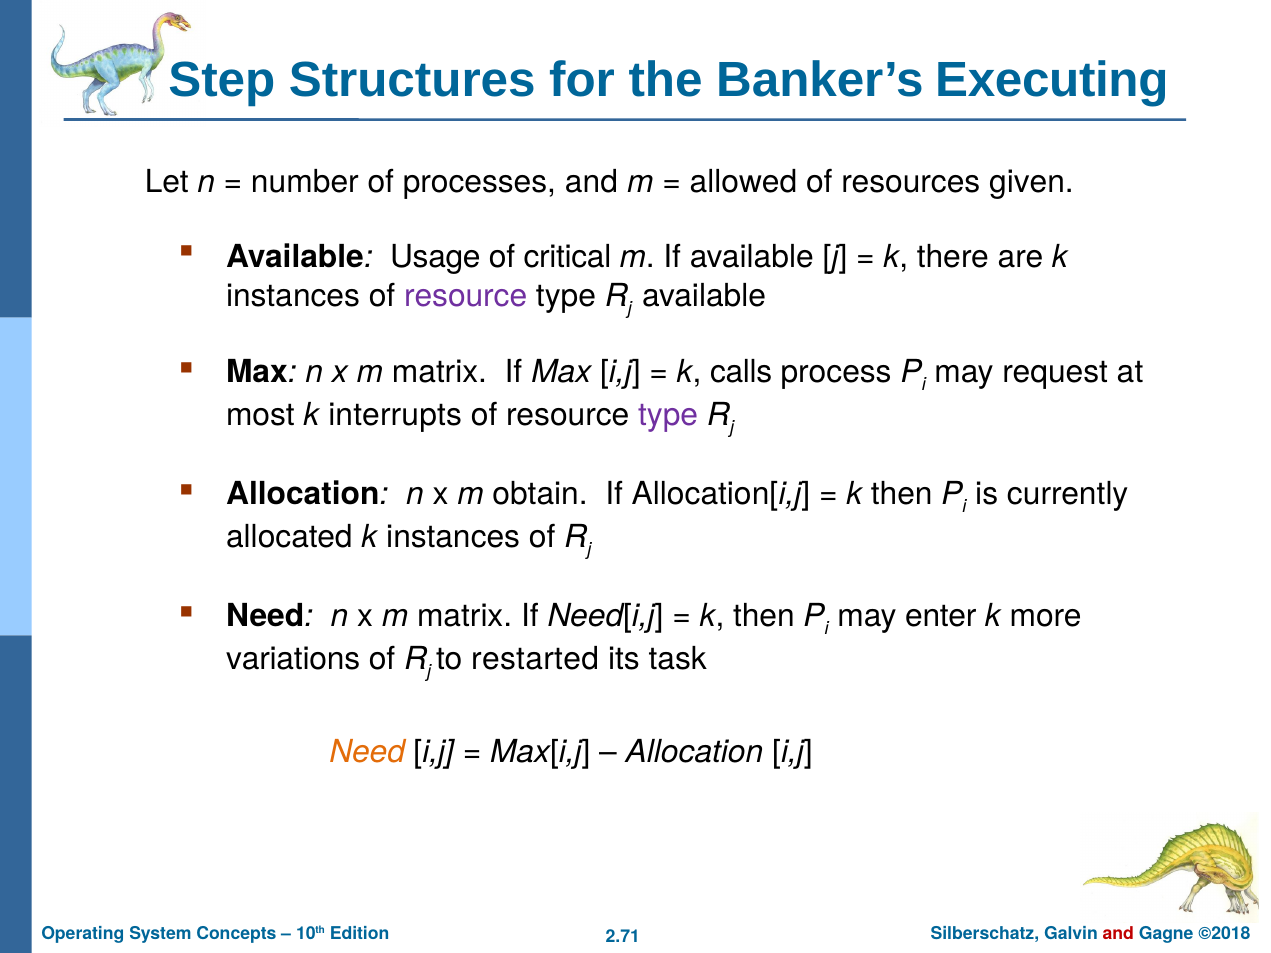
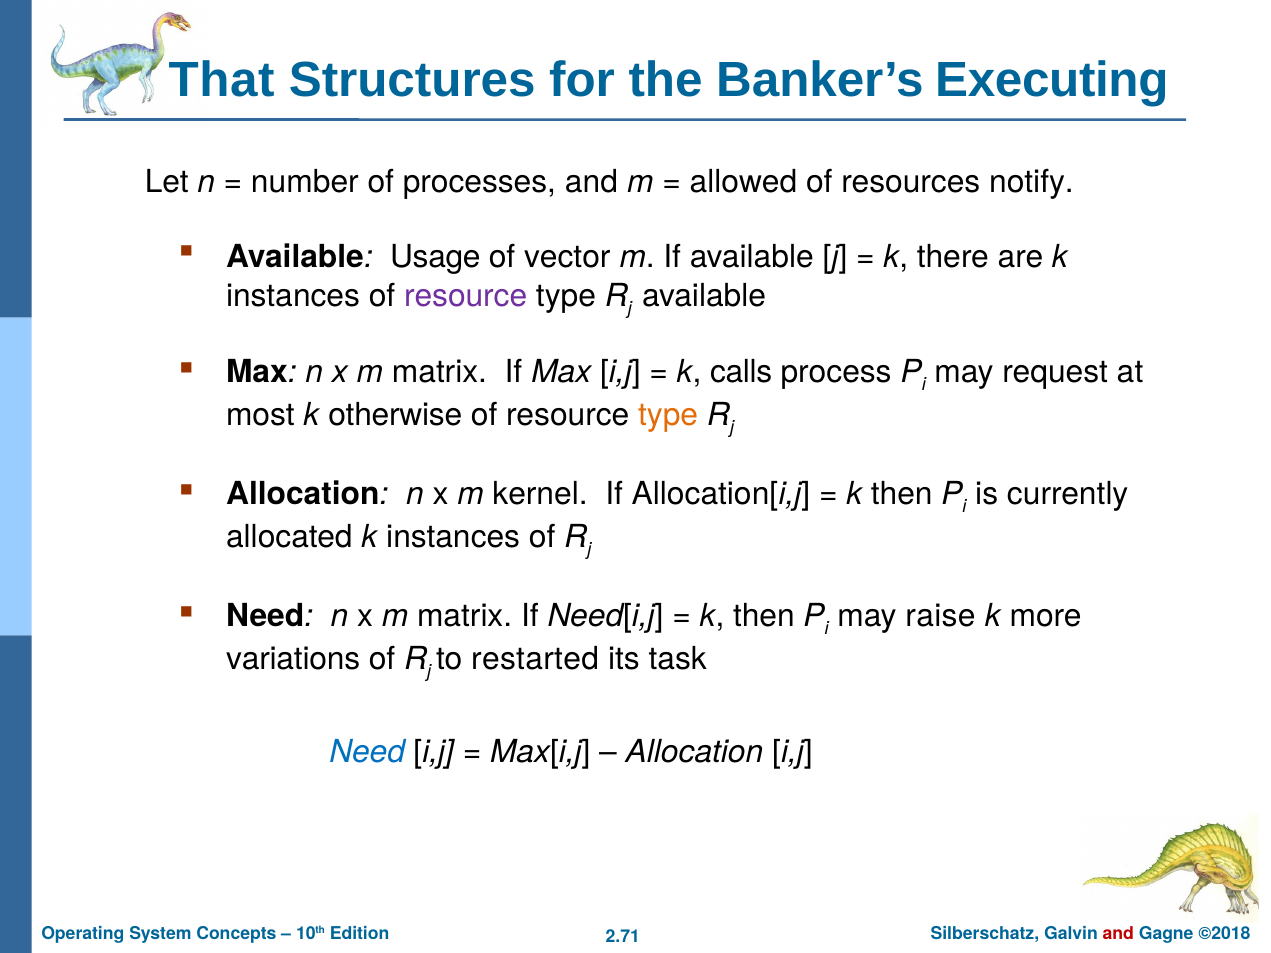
Step: Step -> That
given: given -> notify
critical: critical -> vector
interrupts: interrupts -> otherwise
type at (668, 415) colour: purple -> orange
obtain: obtain -> kernel
enter: enter -> raise
Need at (367, 752) colour: orange -> blue
